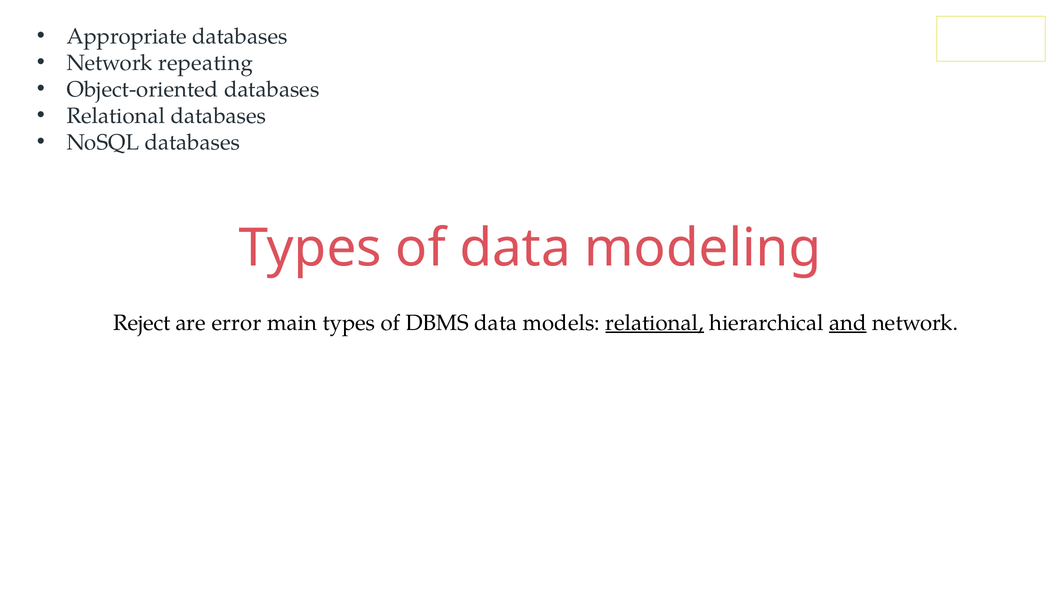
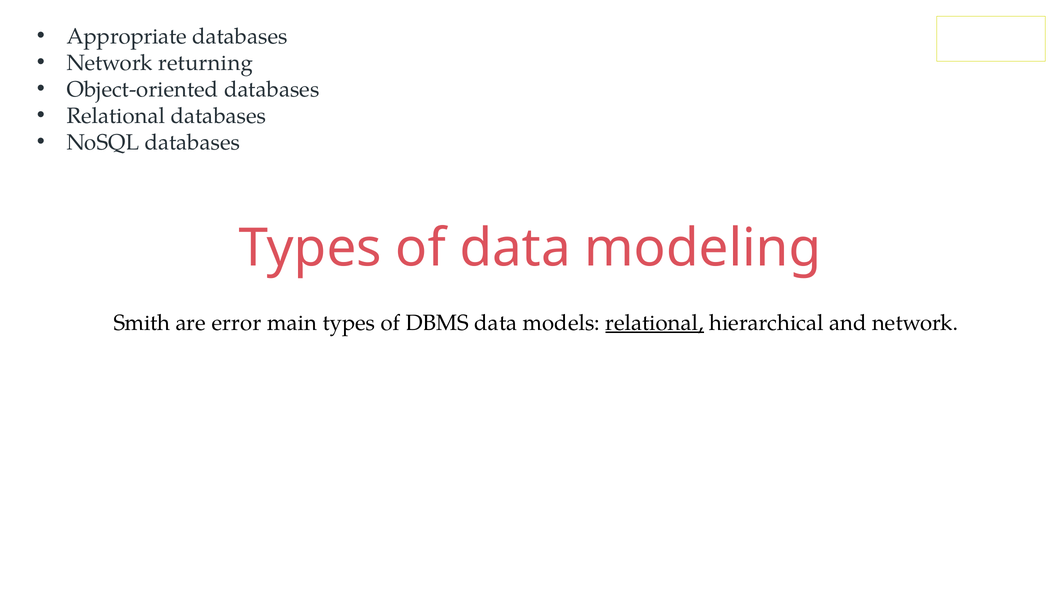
repeating: repeating -> returning
Reject: Reject -> Smith
and underline: present -> none
